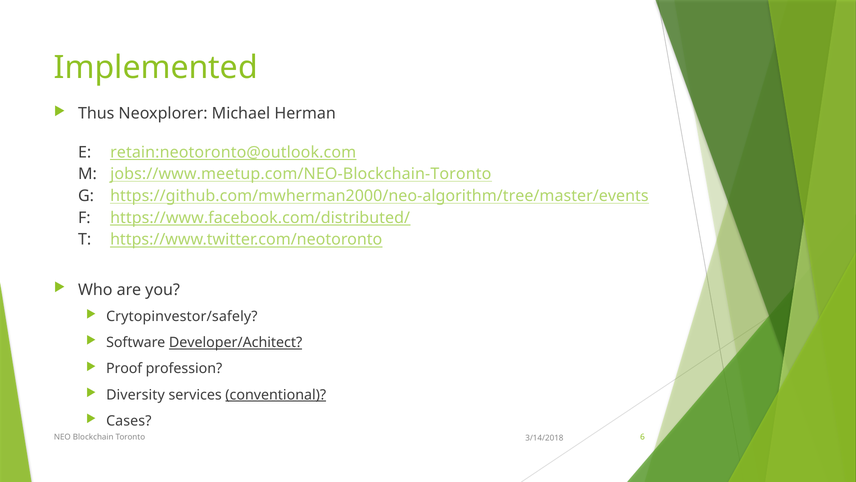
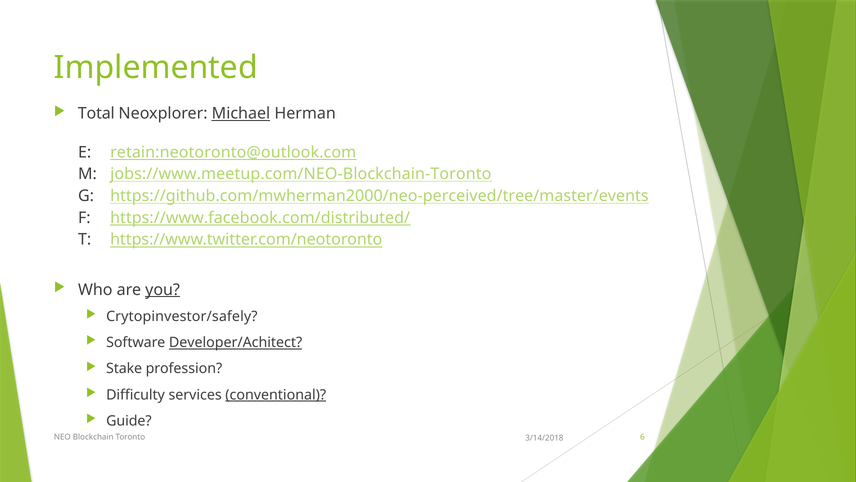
Thus: Thus -> Total
Michael underline: none -> present
https://github.com/mwherman2000/neo-algorithm/tree/master/events: https://github.com/mwherman2000/neo-algorithm/tree/master/events -> https://github.com/mwherman2000/neo-perceived/tree/master/events
you underline: none -> present
Proof: Proof -> Stake
Diversity: Diversity -> Difficulty
Cases: Cases -> Guide
